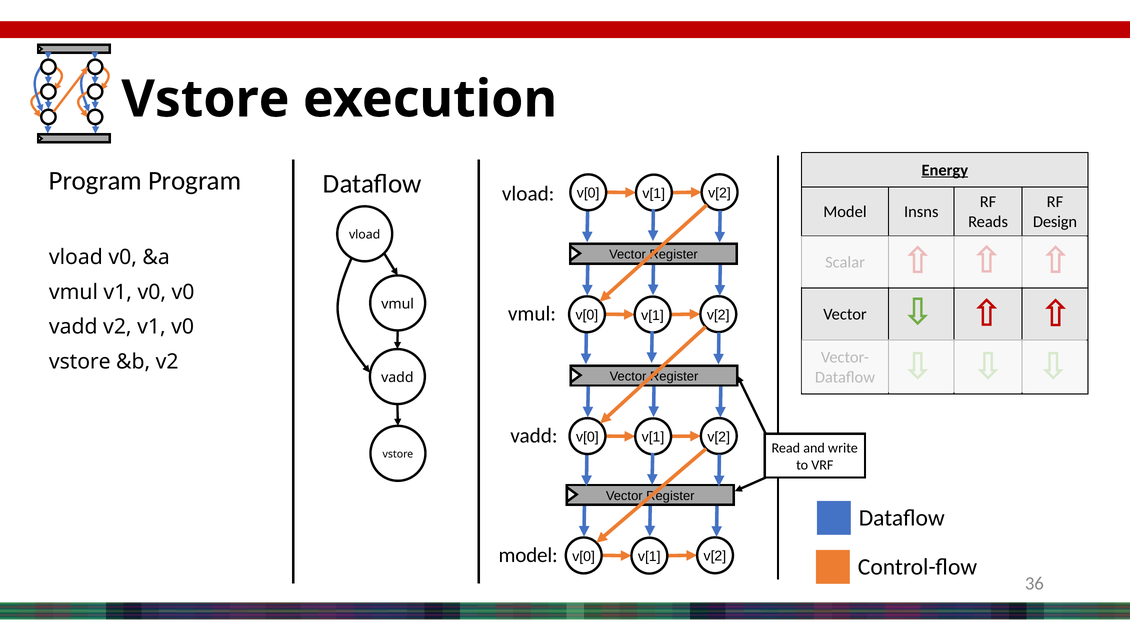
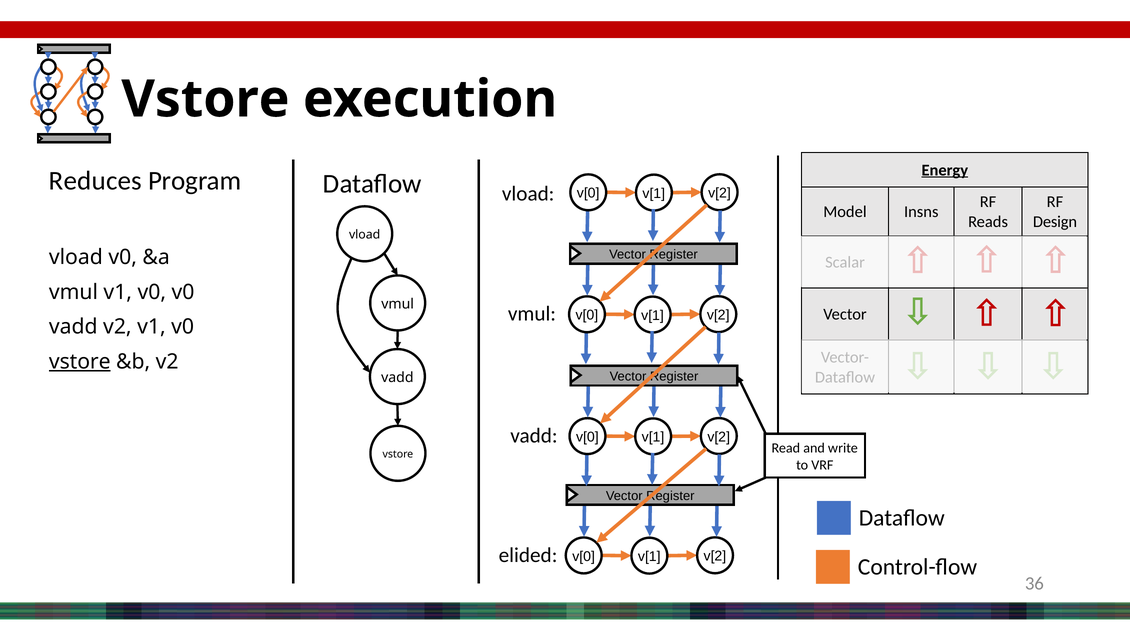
Program at (96, 181): Program -> Reduces
vstore at (80, 361) underline: none -> present
model at (528, 555): model -> elided
